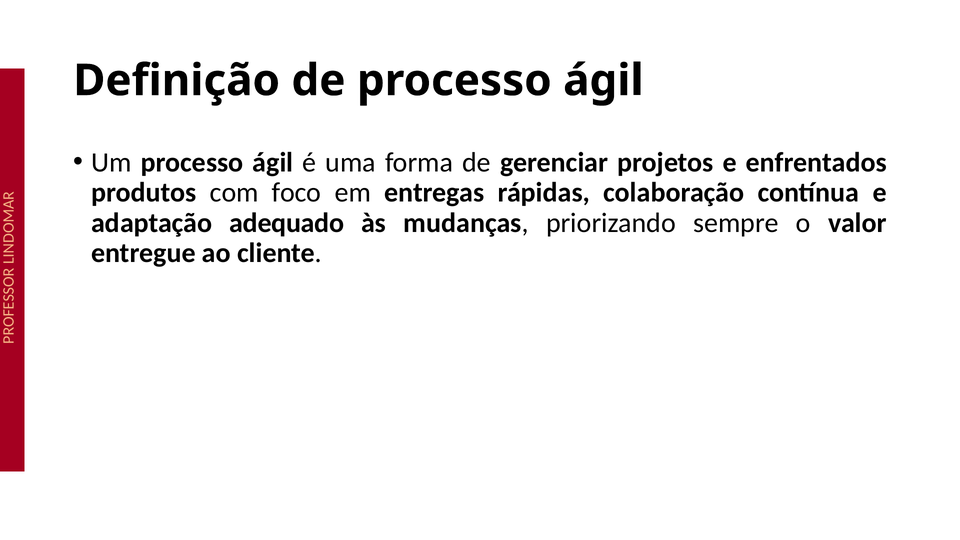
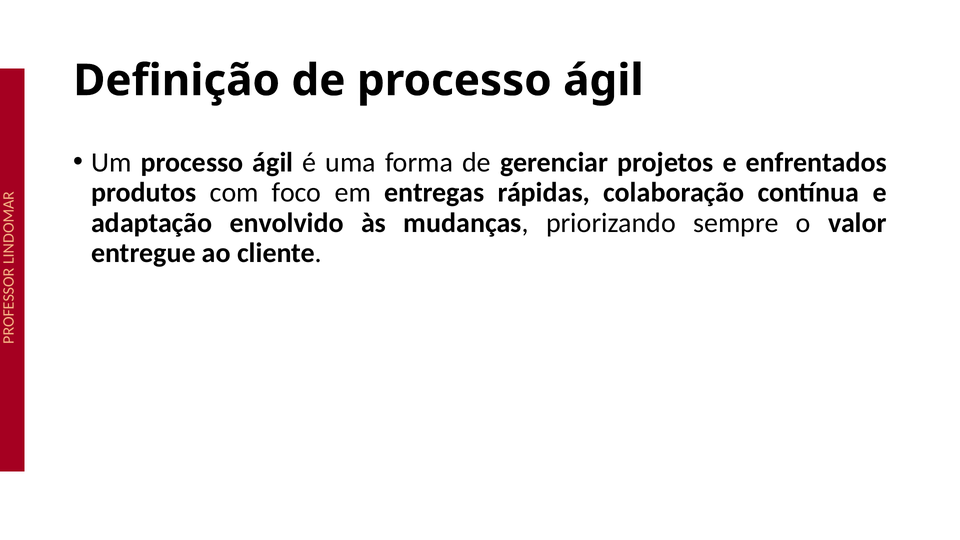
adequado: adequado -> envolvido
